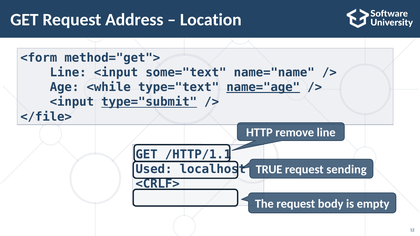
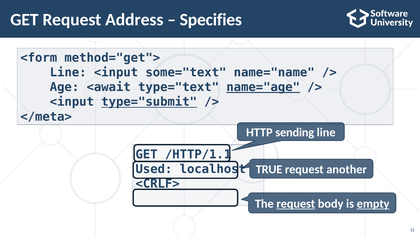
Location: Location -> Specifies
<while: <while -> <await
</file>: </file> -> </meta>
remove: remove -> sending
sending: sending -> another
request at (296, 204) underline: none -> present
empty underline: none -> present
